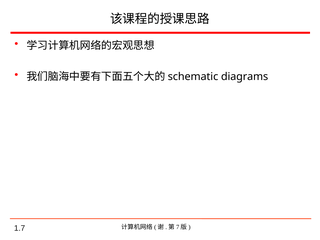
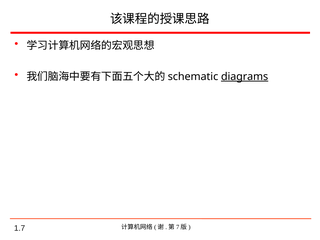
diagrams underline: none -> present
